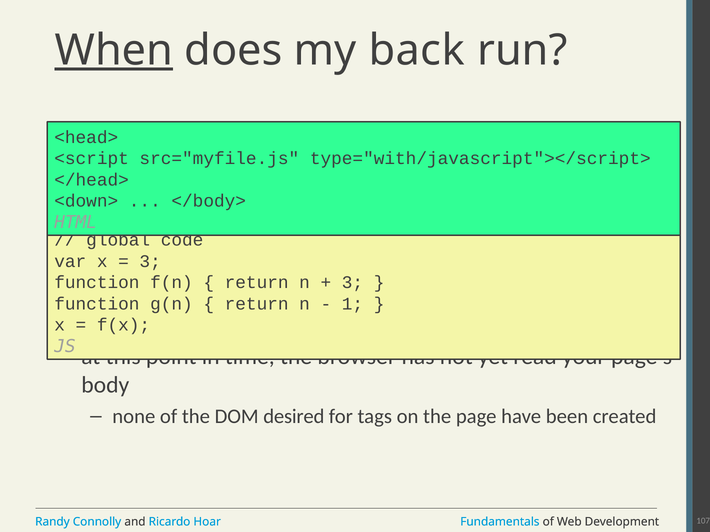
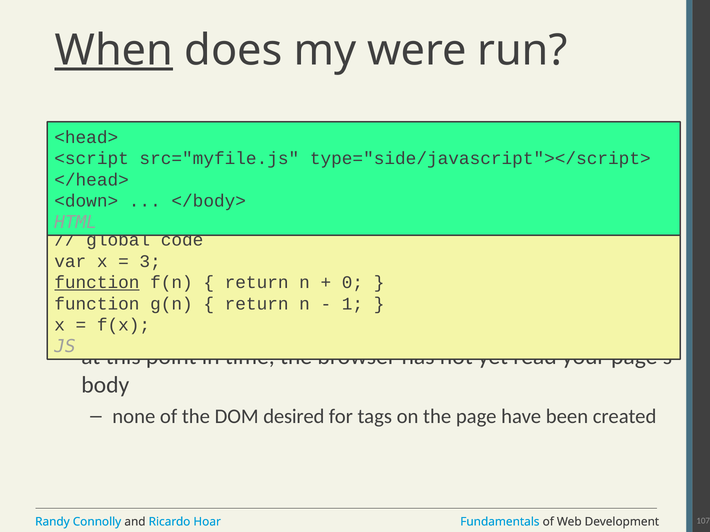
back: back -> were
type="with/javascript"></script>: type="with/javascript"></script> -> type="side/javascript"></script>
function at (97, 283) underline: none -> present
3 at (352, 283): 3 -> 0
